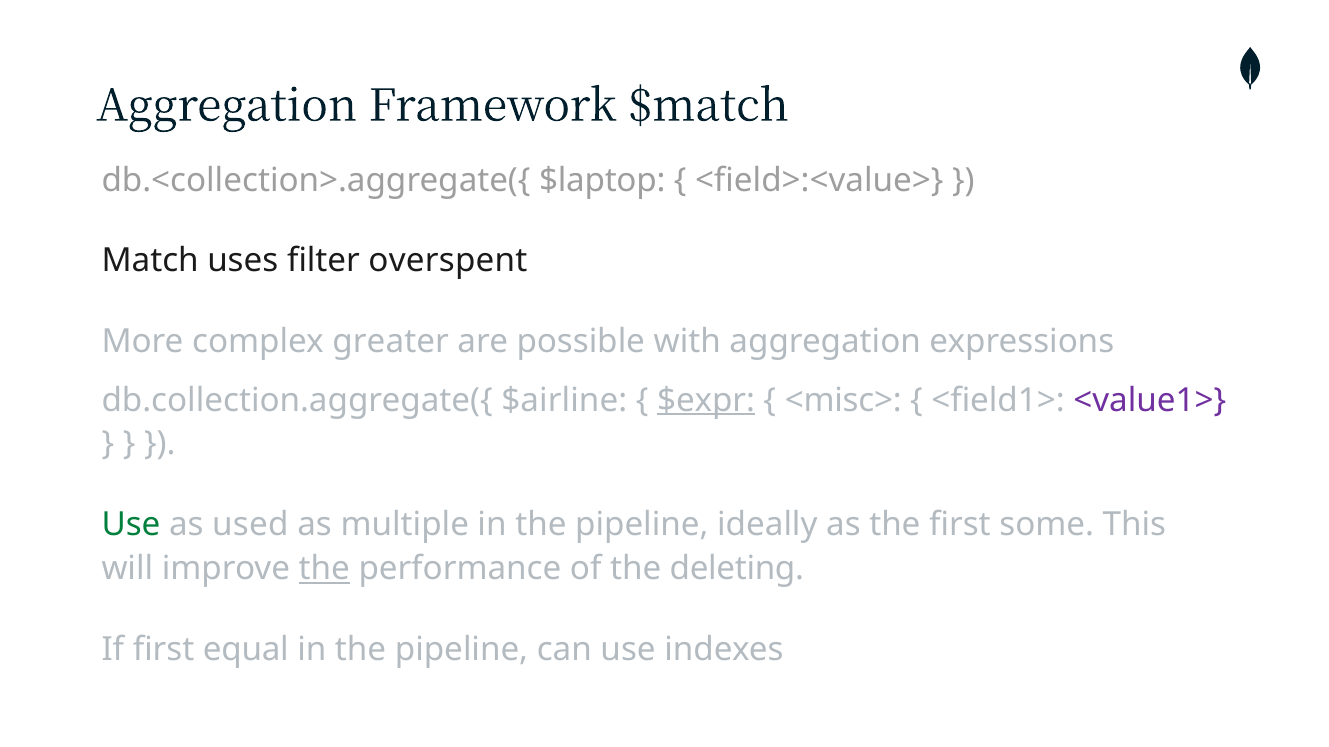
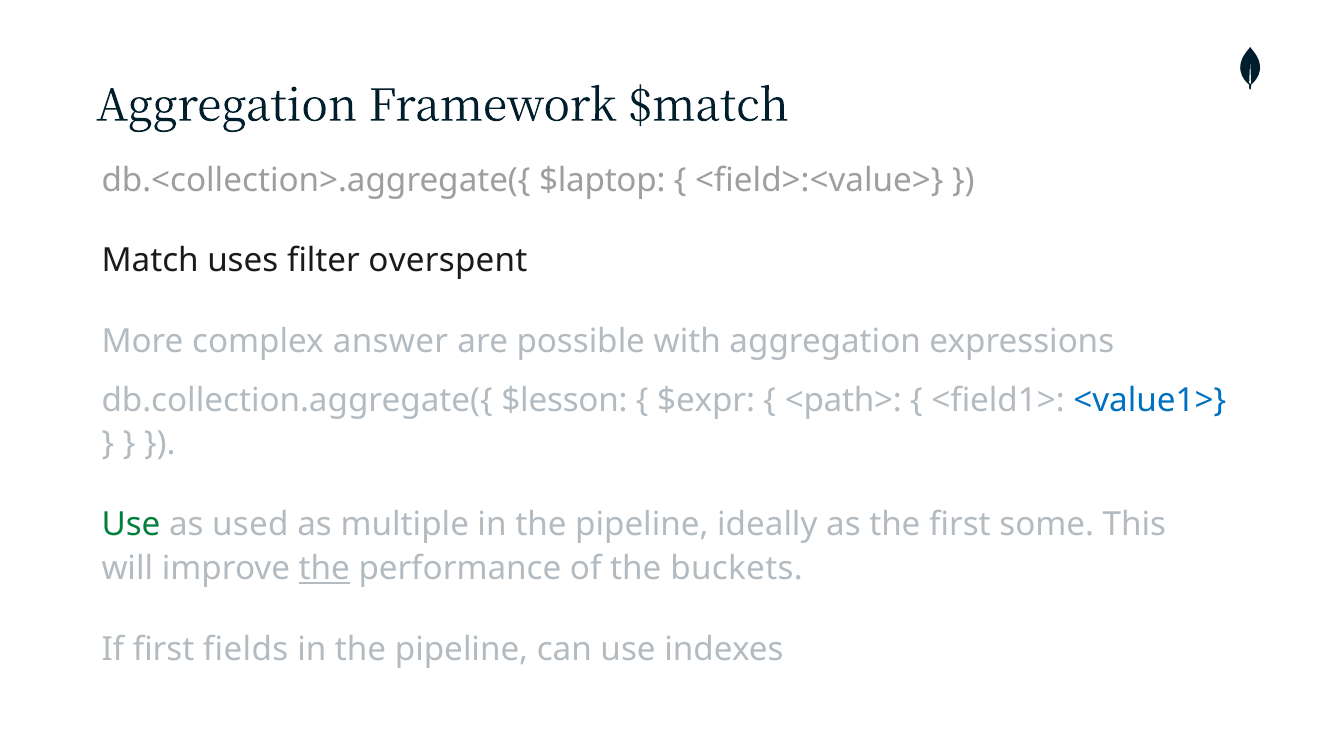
greater: greater -> answer
$airline: $airline -> $lesson
$expr underline: present -> none
<misc>: <misc> -> <path>
<value1> colour: purple -> blue
deleting: deleting -> buckets
equal: equal -> fields
